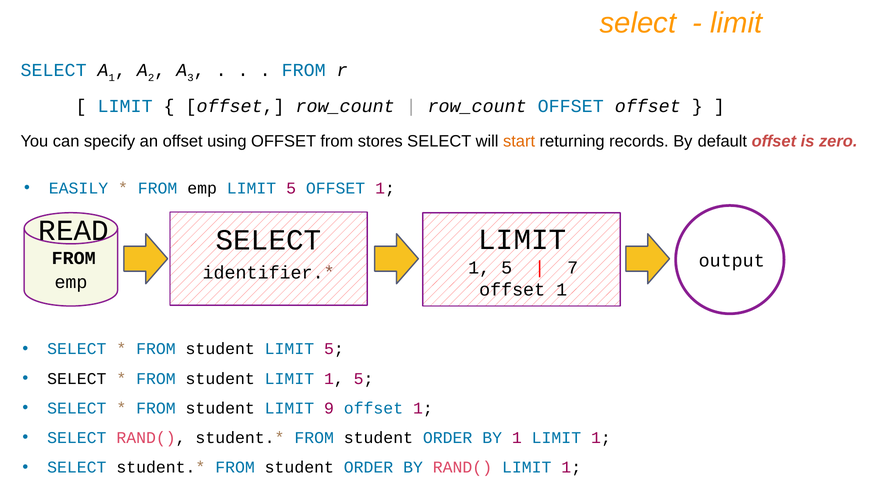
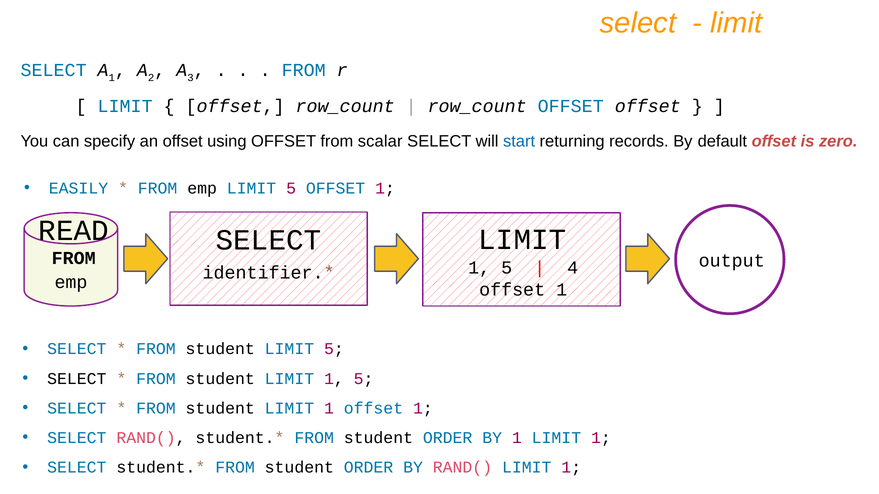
stores: stores -> scalar
start colour: orange -> blue
7: 7 -> 4
9 at (329, 409): 9 -> 1
